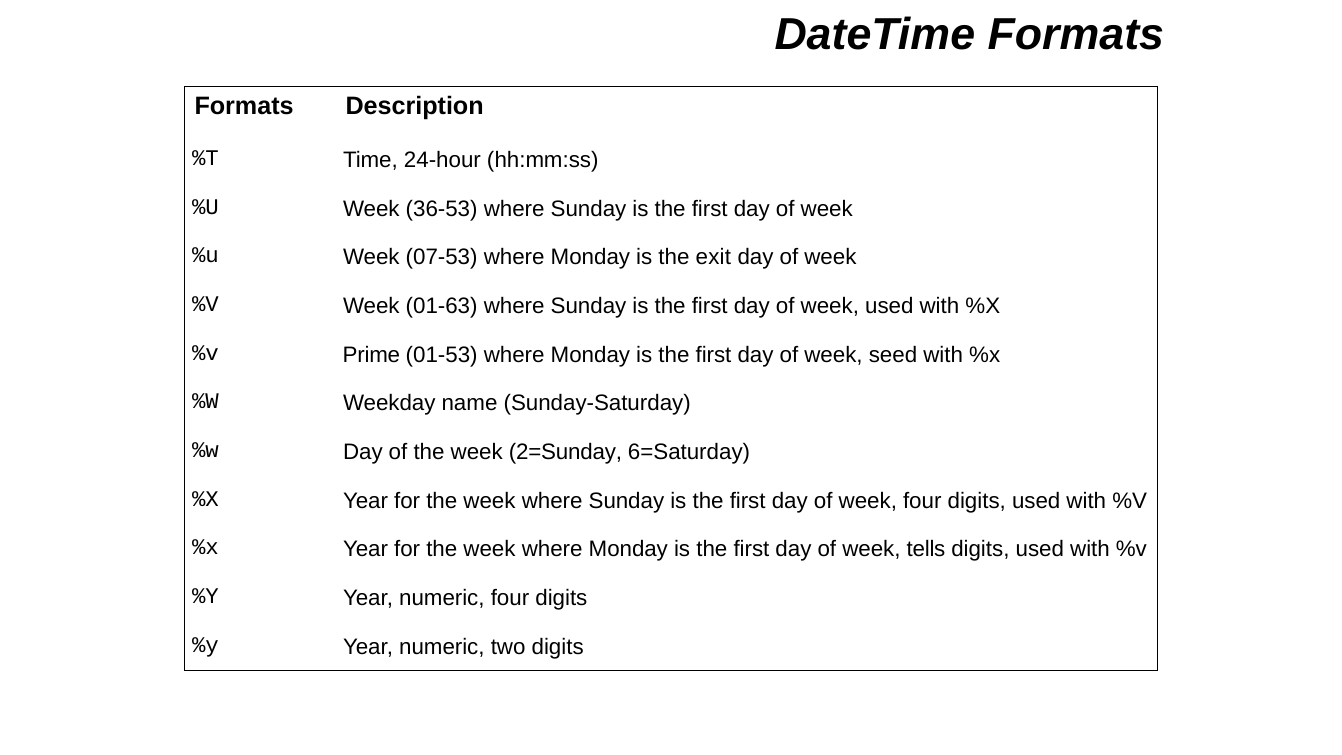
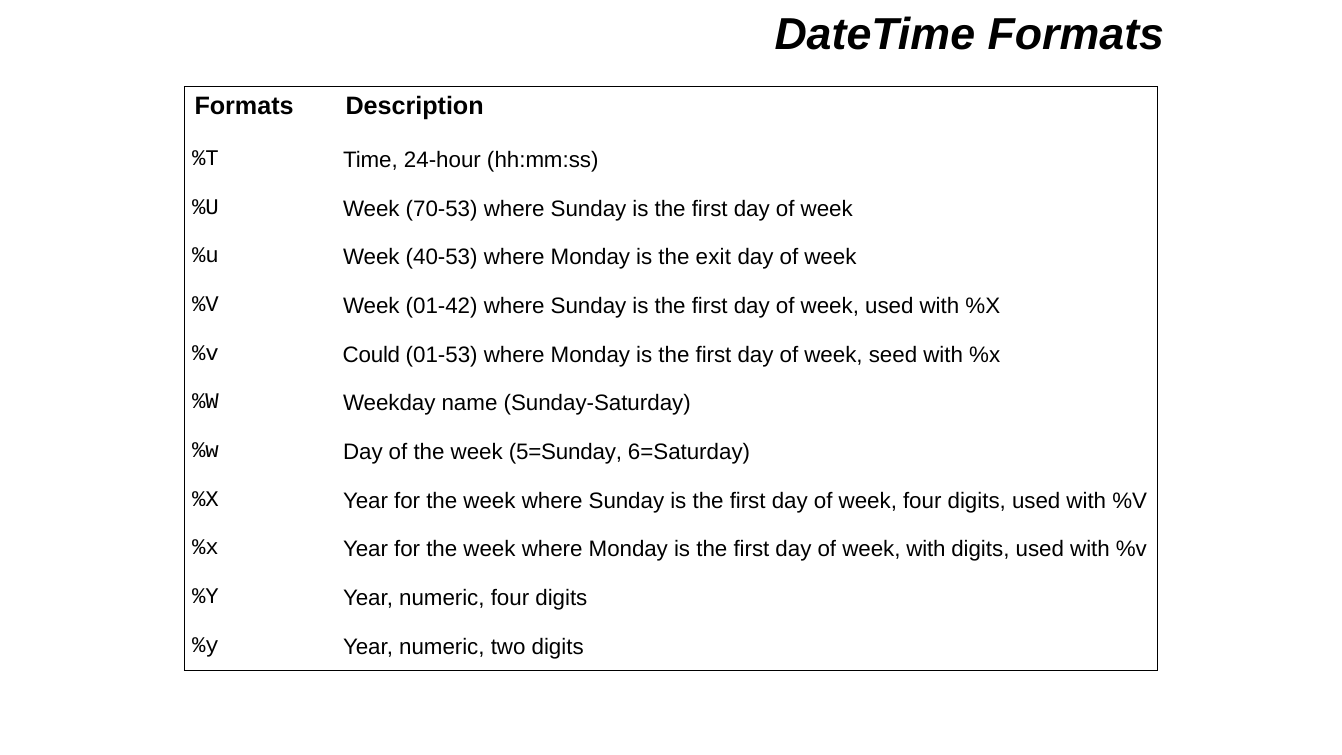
36-53: 36-53 -> 70-53
07-53: 07-53 -> 40-53
01-63: 01-63 -> 01-42
Prime: Prime -> Could
2=Sunday: 2=Sunday -> 5=Sunday
week tells: tells -> with
